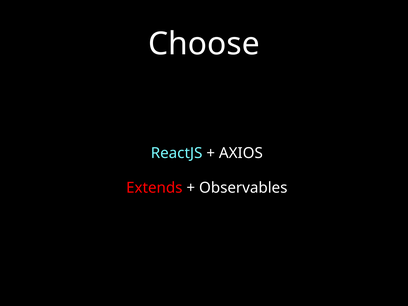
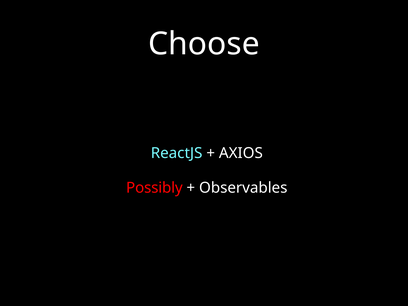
Extends: Extends -> Possibly
